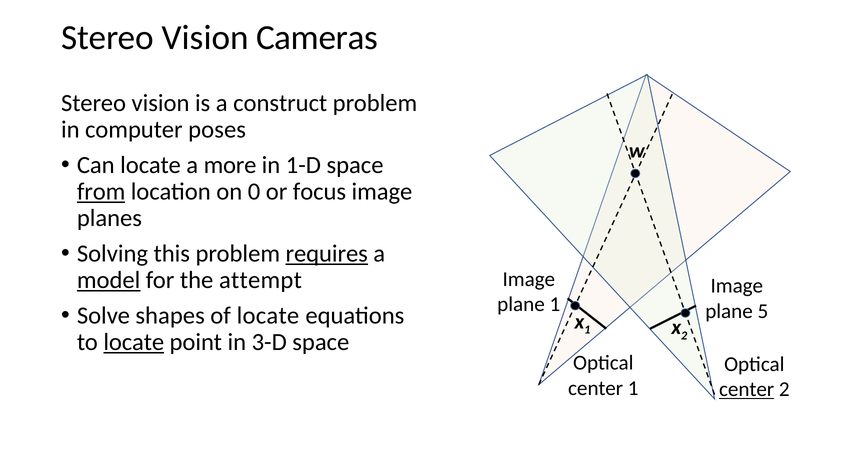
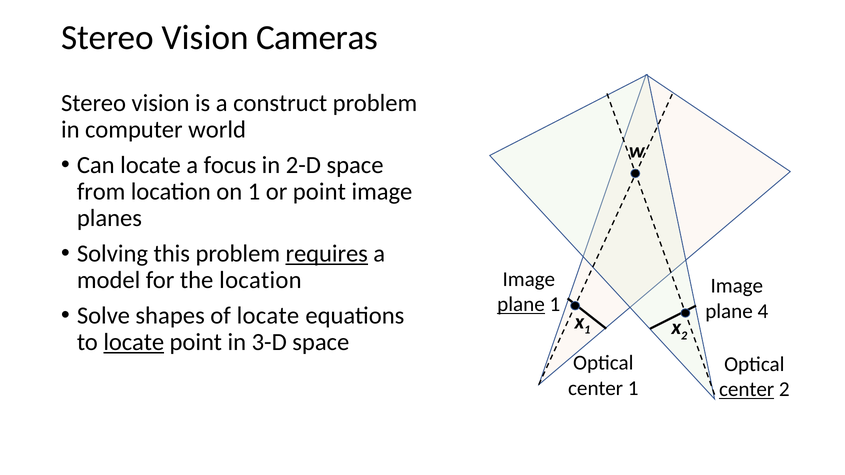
poses: poses -> world
more: more -> focus
1-D: 1-D -> 2-D
from underline: present -> none
on 0: 0 -> 1
or focus: focus -> point
model underline: present -> none
the attempt: attempt -> location
plane at (521, 305) underline: none -> present
5: 5 -> 4
